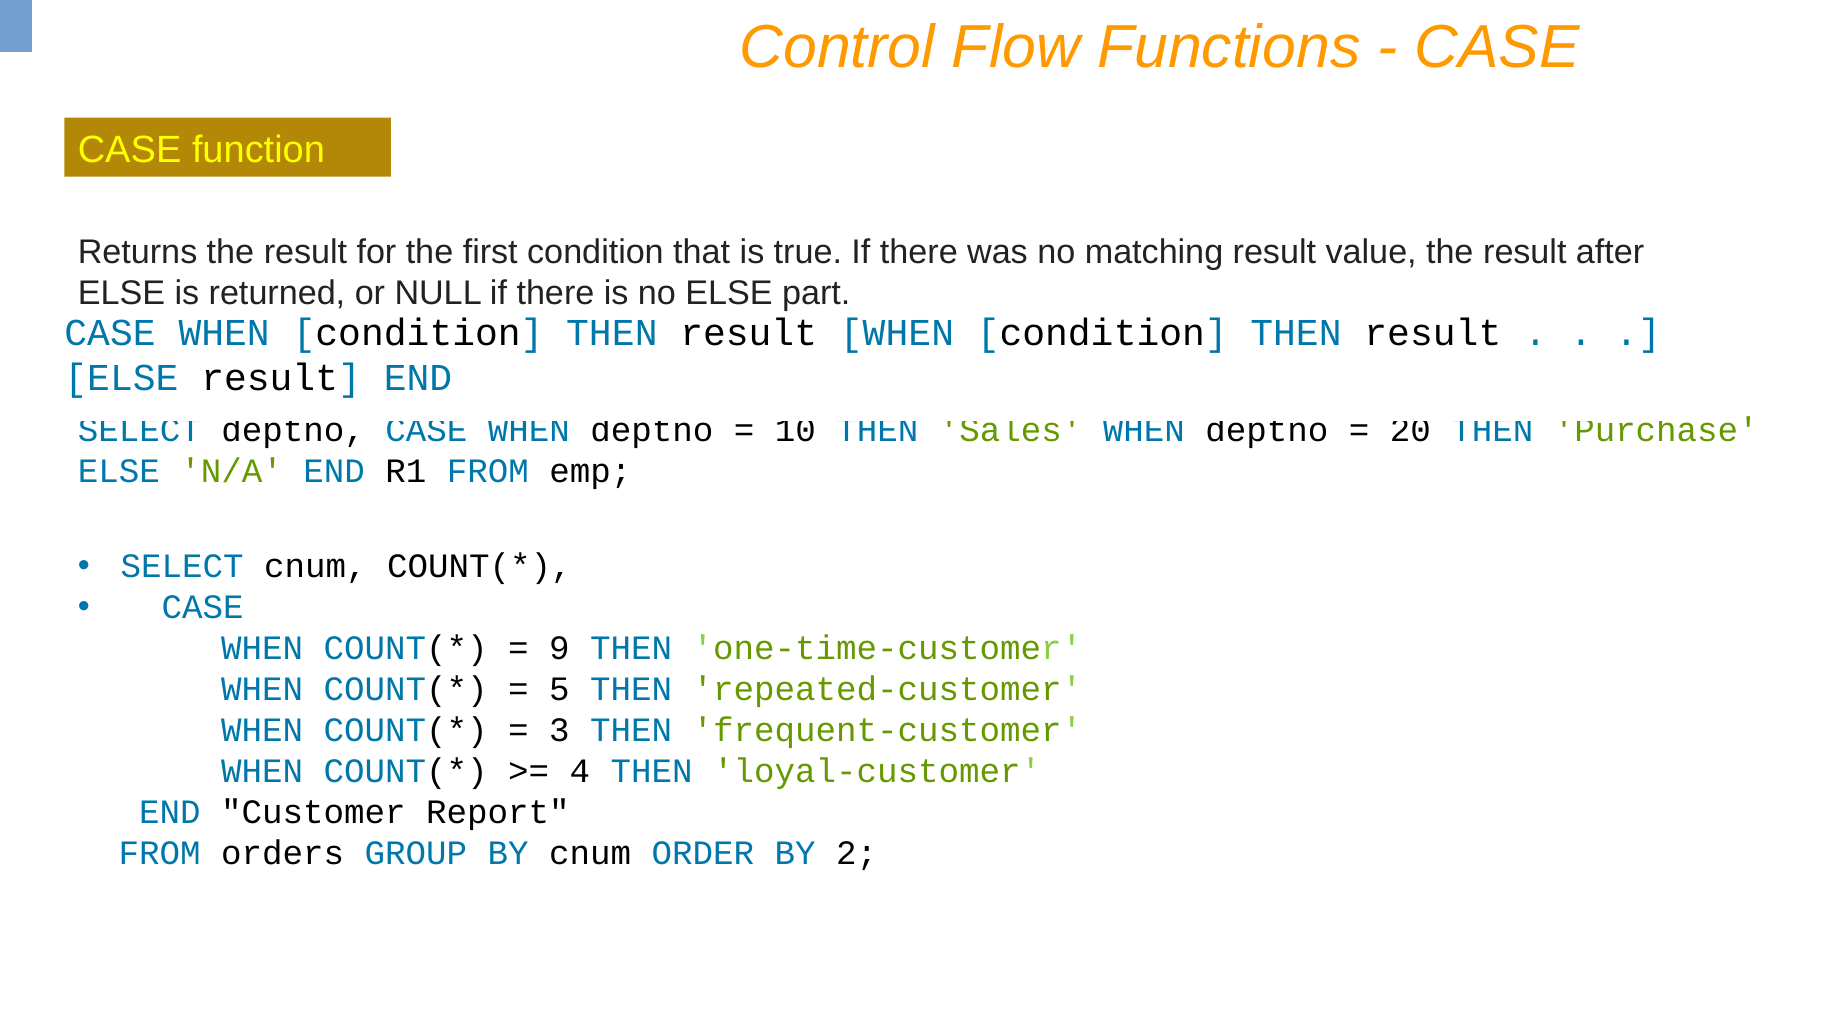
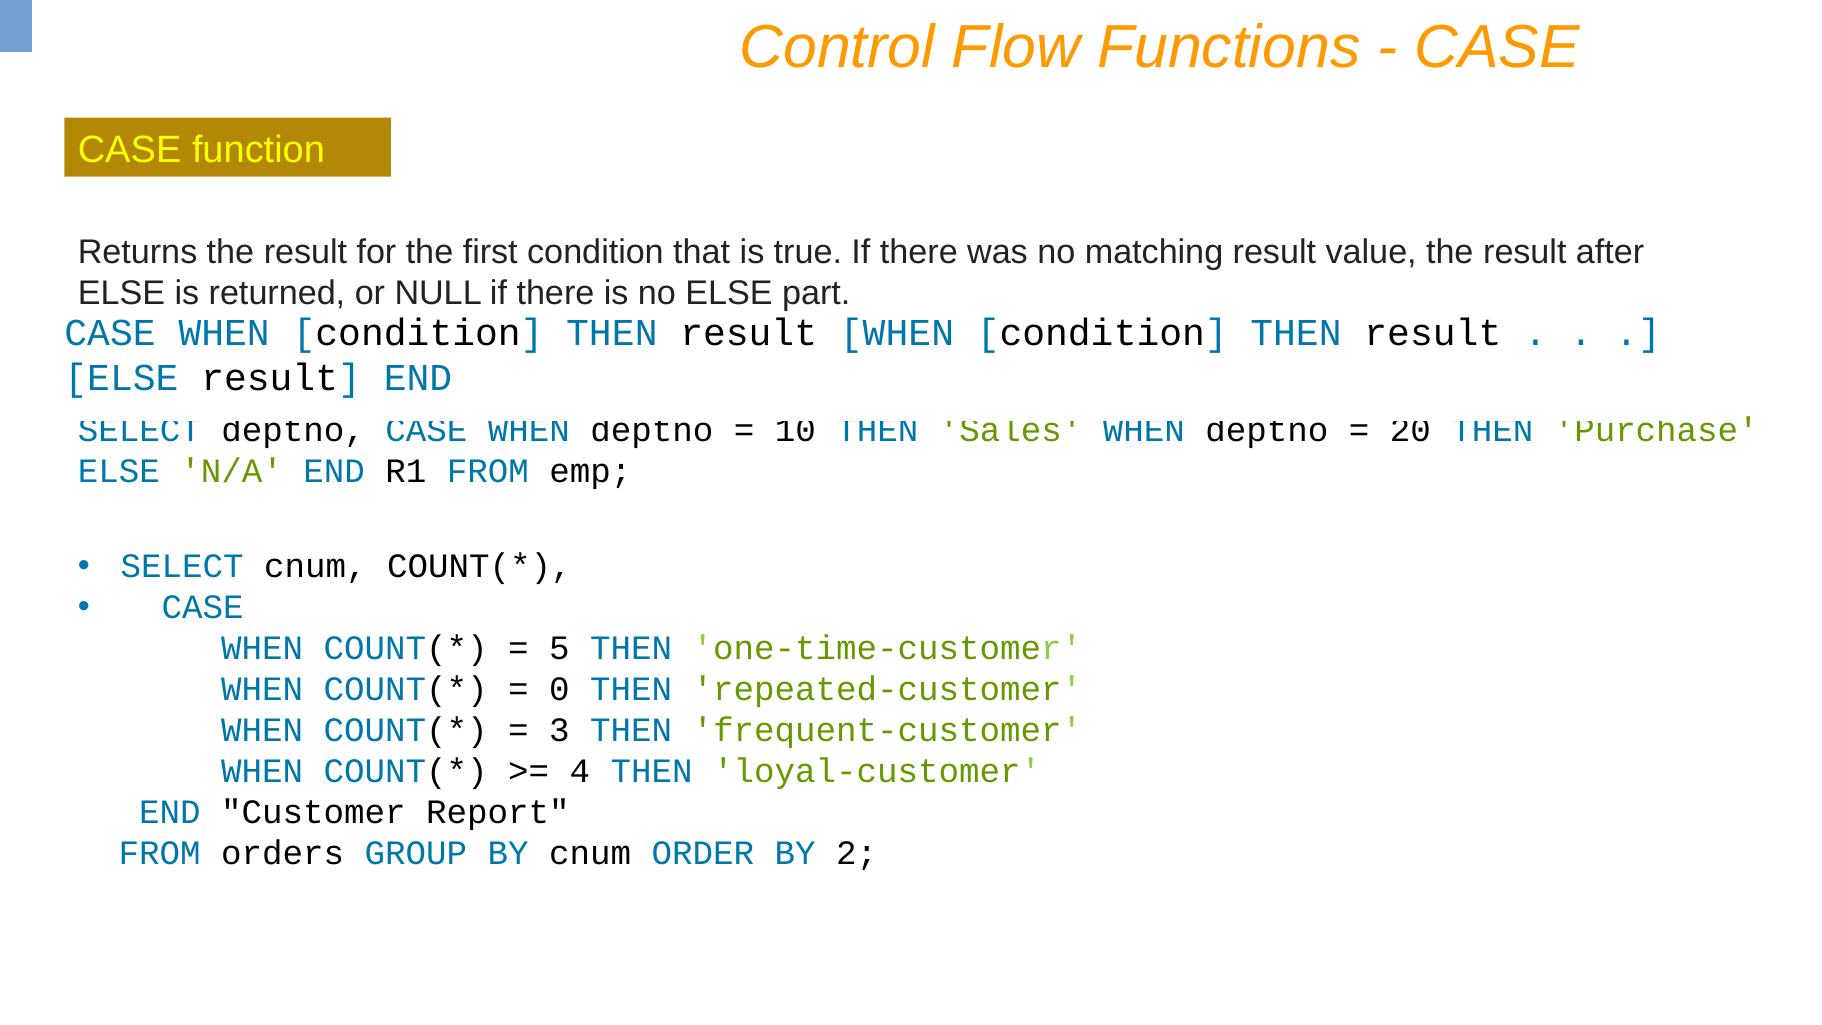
9: 9 -> 5
5: 5 -> 0
